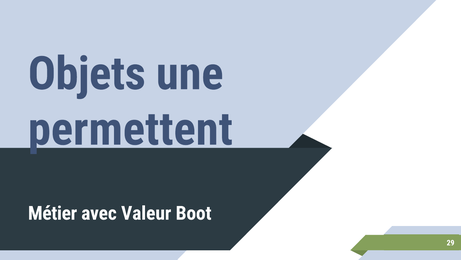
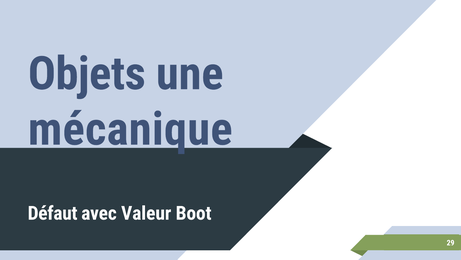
permettent: permettent -> mécanique
Métier: Métier -> Défaut
